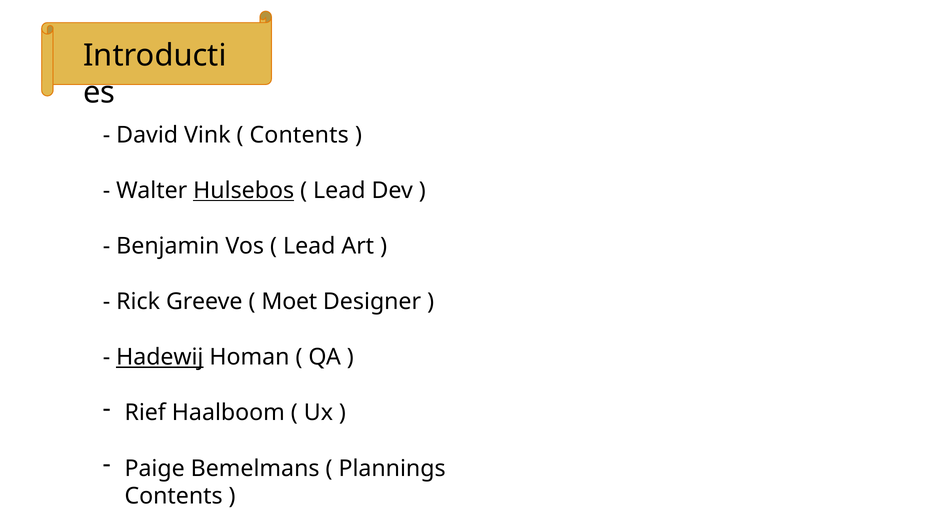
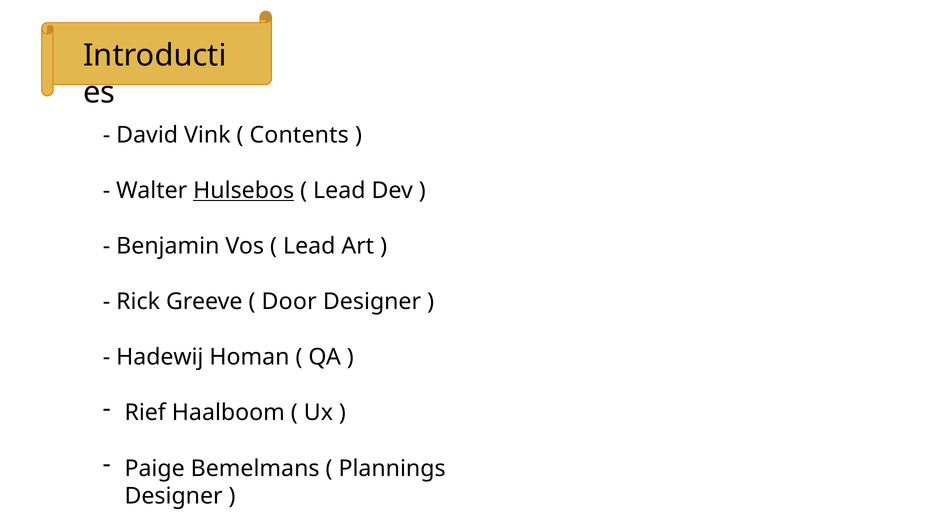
Moet: Moet -> Door
Hadewij underline: present -> none
Contents at (174, 496): Contents -> Designer
